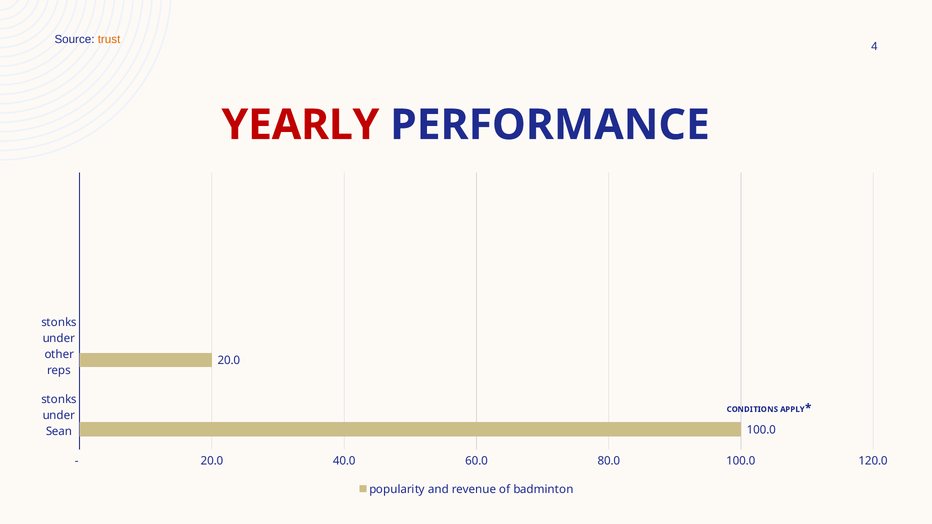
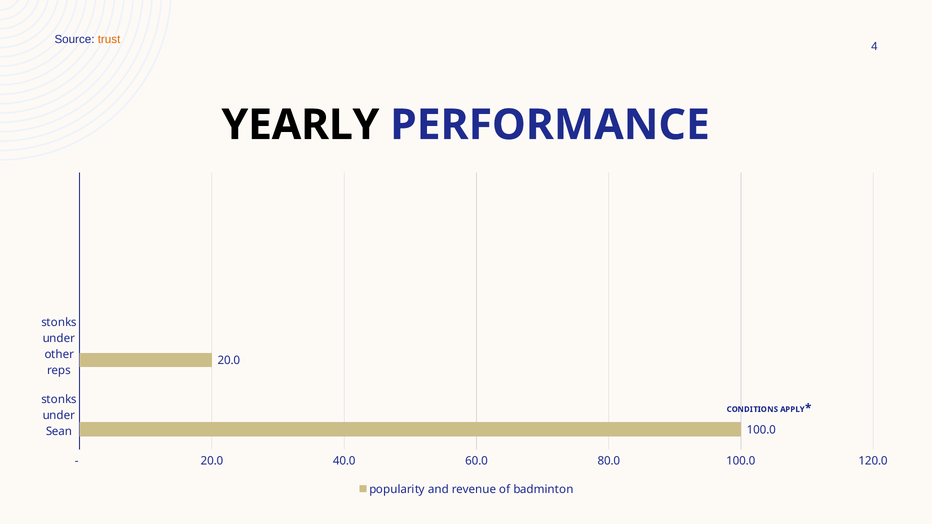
YEARLY colour: red -> black
